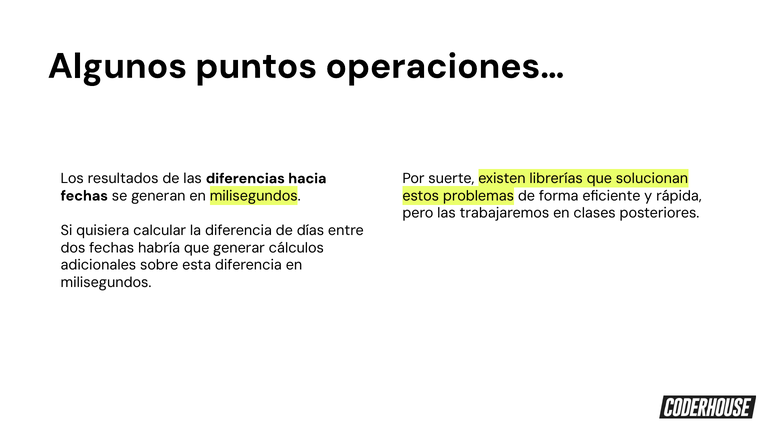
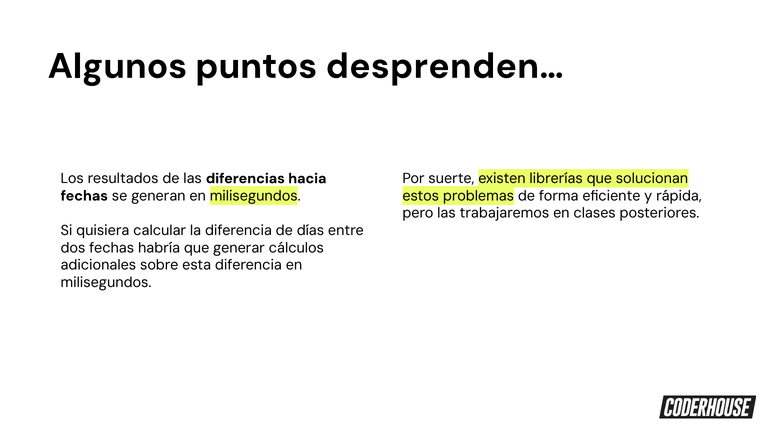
operaciones…: operaciones… -> desprenden…
